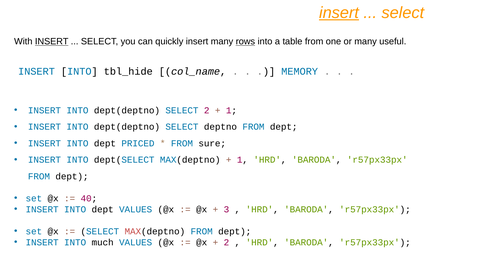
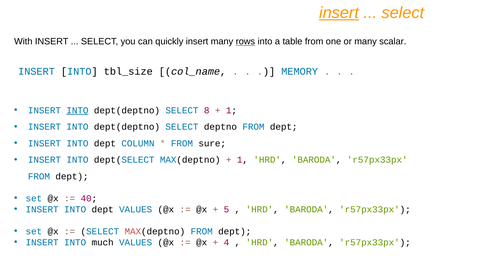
INSERT at (52, 42) underline: present -> none
useful: useful -> scalar
tbl_hide: tbl_hide -> tbl_size
INTO at (77, 110) underline: none -> present
SELECT 2: 2 -> 8
PRICED: PRICED -> COLUMN
3: 3 -> 5
2 at (226, 242): 2 -> 4
